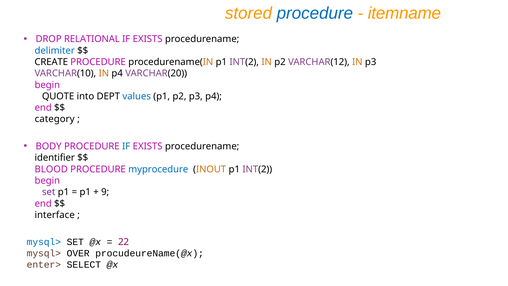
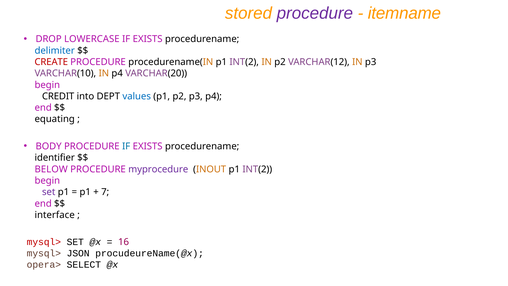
procedure at (315, 13) colour: blue -> purple
RELATIONAL: RELATIONAL -> LOWERCASE
CREATE colour: black -> red
QUOTE: QUOTE -> CREDIT
category: category -> equating
BLOOD: BLOOD -> BELOW
myprocedure colour: blue -> purple
9: 9 -> 7
mysql> at (44, 242) colour: blue -> red
22: 22 -> 16
OVER: OVER -> JSON
enter>: enter> -> opera>
